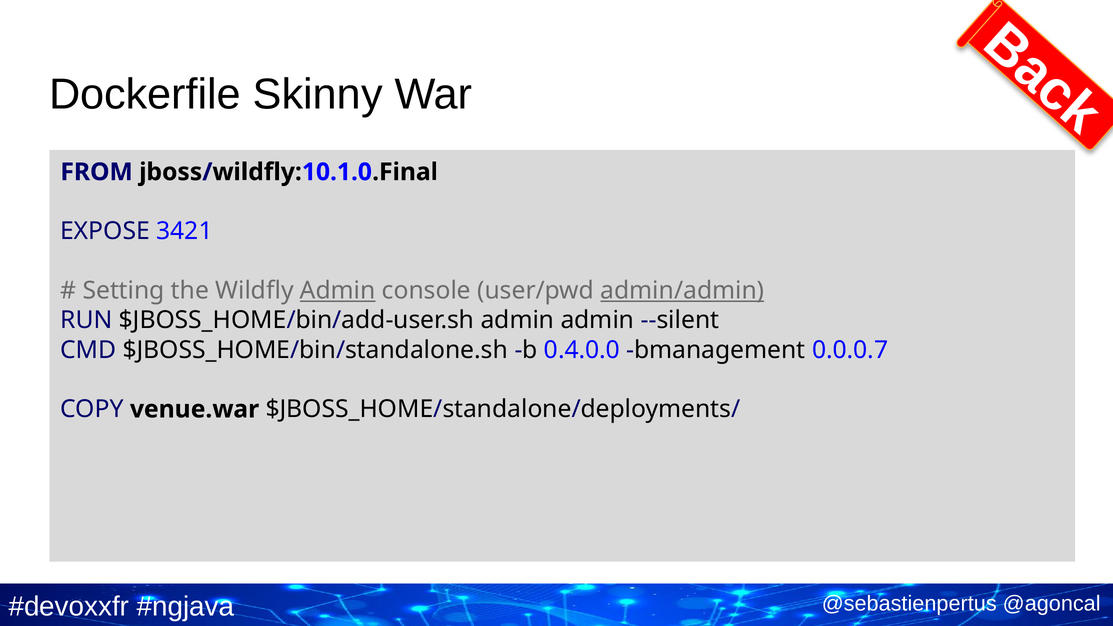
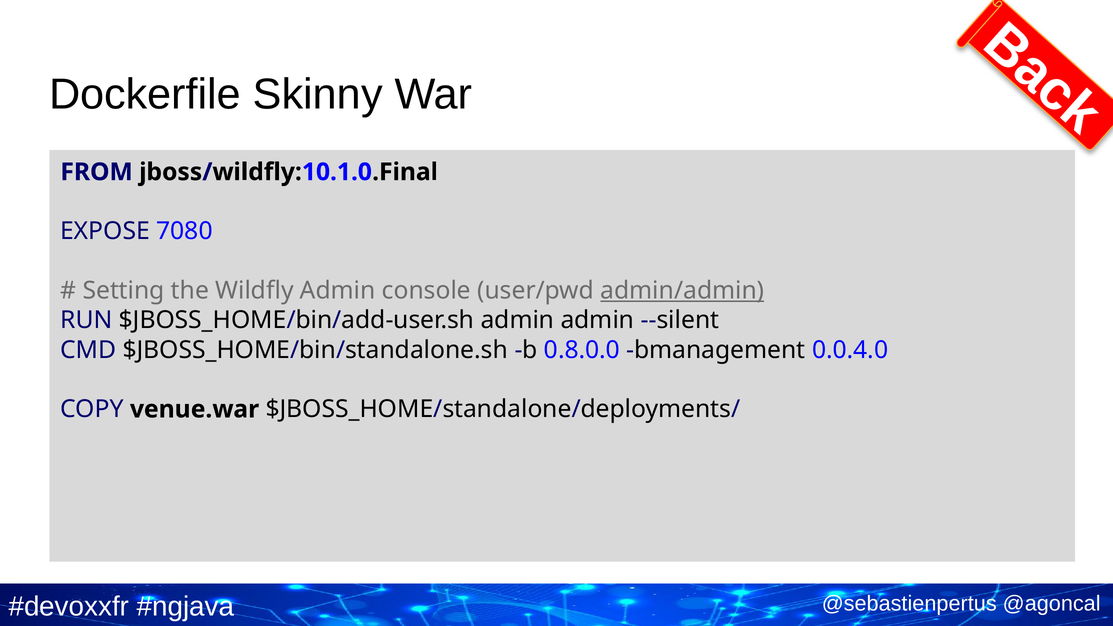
3421: 3421 -> 7080
Admin at (338, 291) underline: present -> none
0.4.0.0: 0.4.0.0 -> 0.8.0.0
0.0.0.7: 0.0.0.7 -> 0.0.4.0
